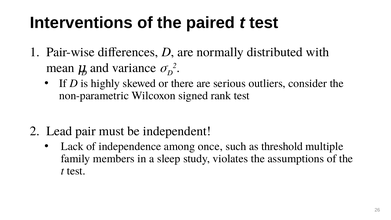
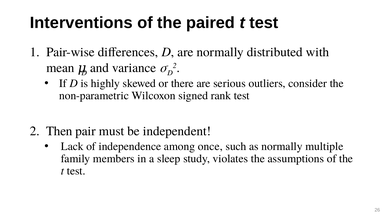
Lead: Lead -> Then
as threshold: threshold -> normally
